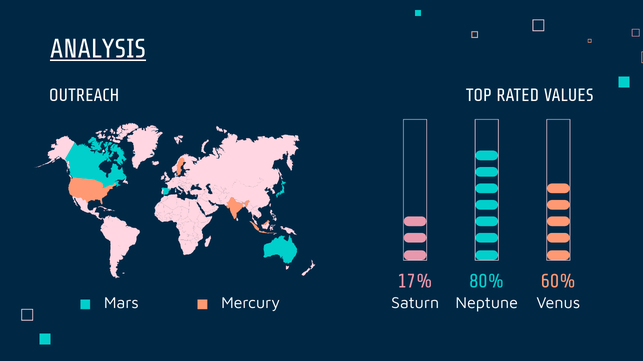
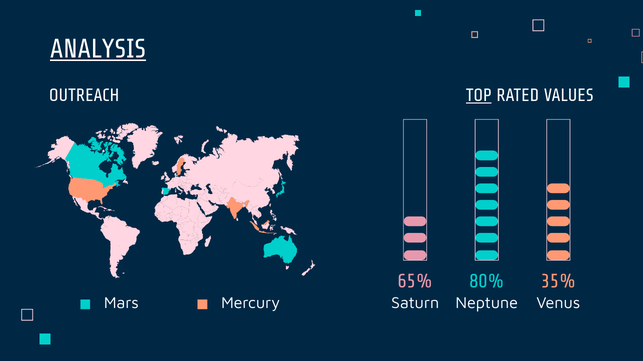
TOP underline: none -> present
17%: 17% -> 65%
60%: 60% -> 35%
